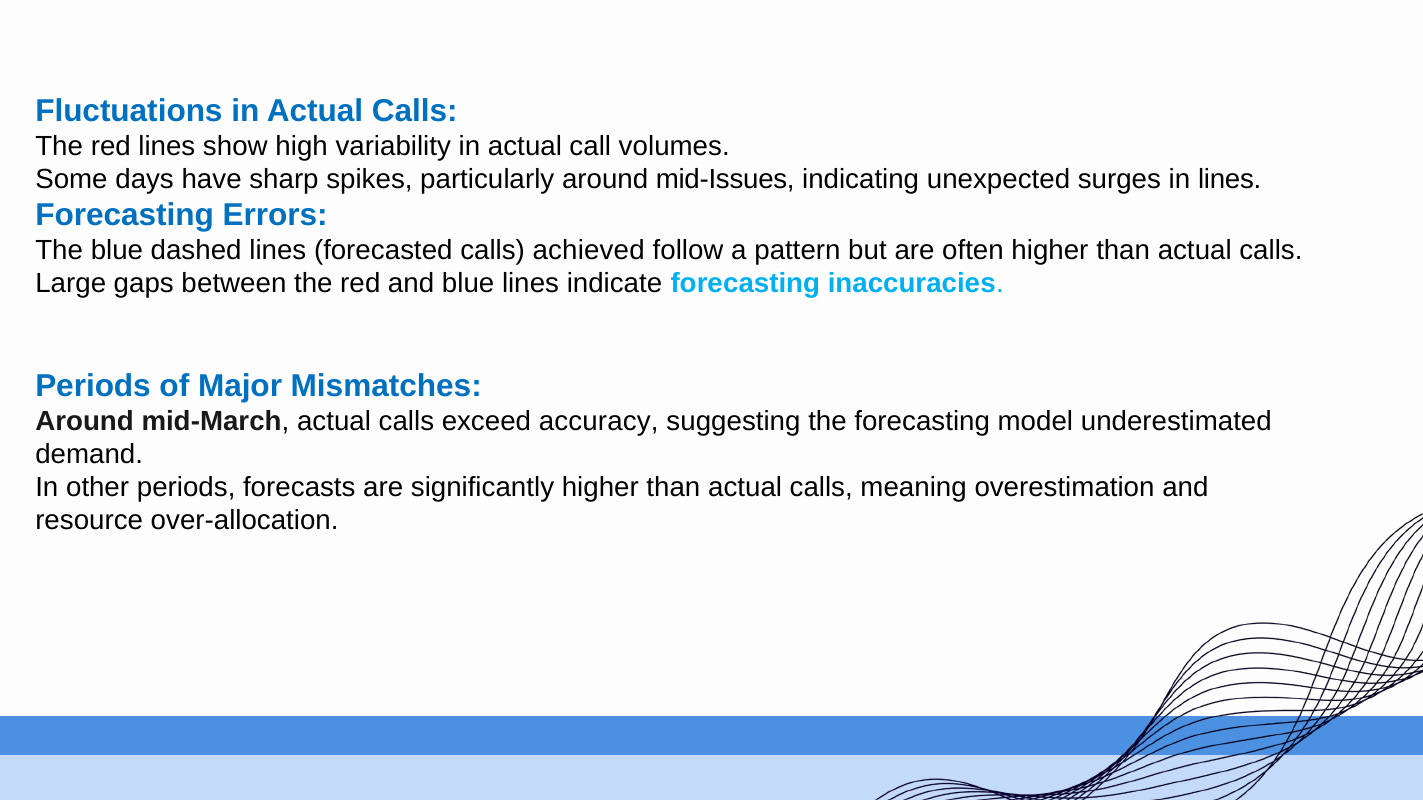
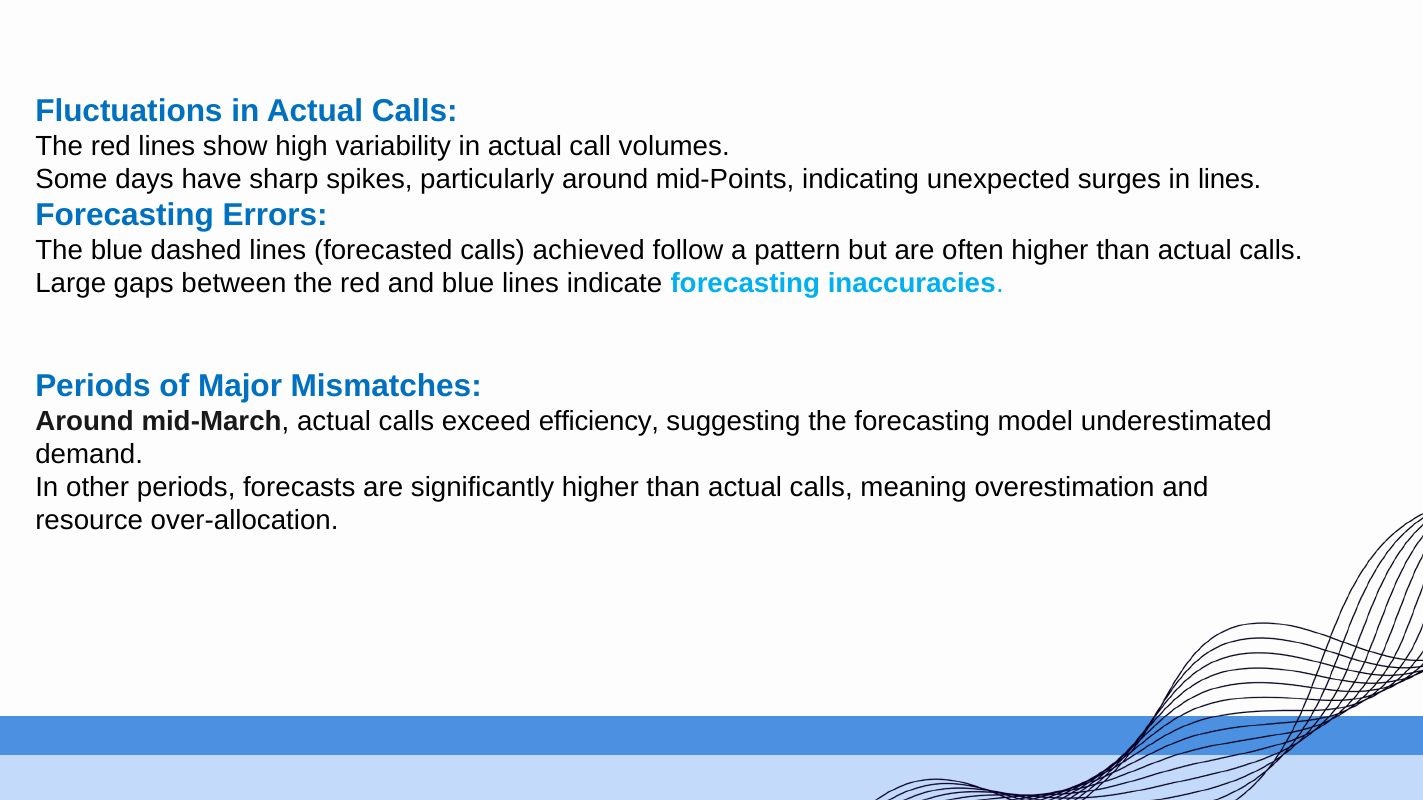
mid-Issues: mid-Issues -> mid-Points
accuracy: accuracy -> efficiency
